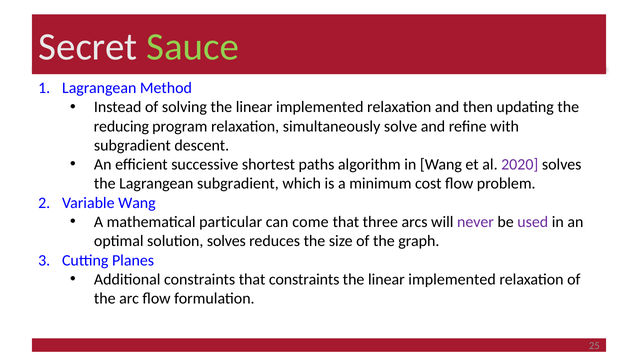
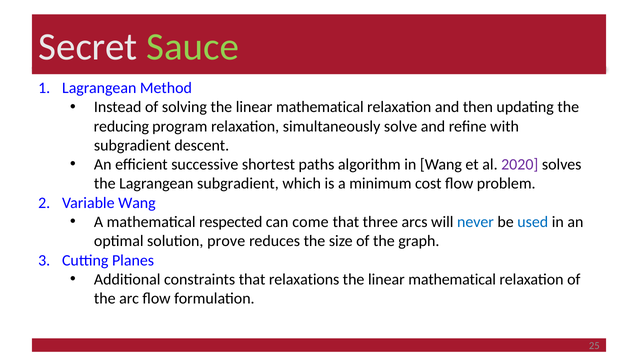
solving the linear implemented: implemented -> mathematical
particular: particular -> respected
never colour: purple -> blue
used colour: purple -> blue
solution solves: solves -> prove
that constraints: constraints -> relaxations
implemented at (452, 279): implemented -> mathematical
